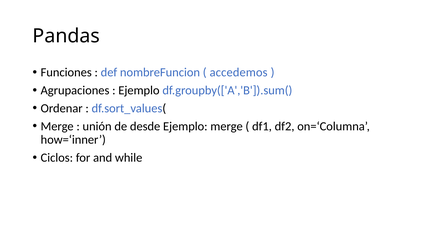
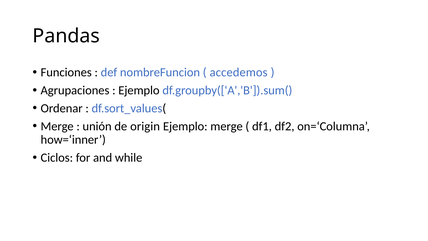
desde: desde -> origin
